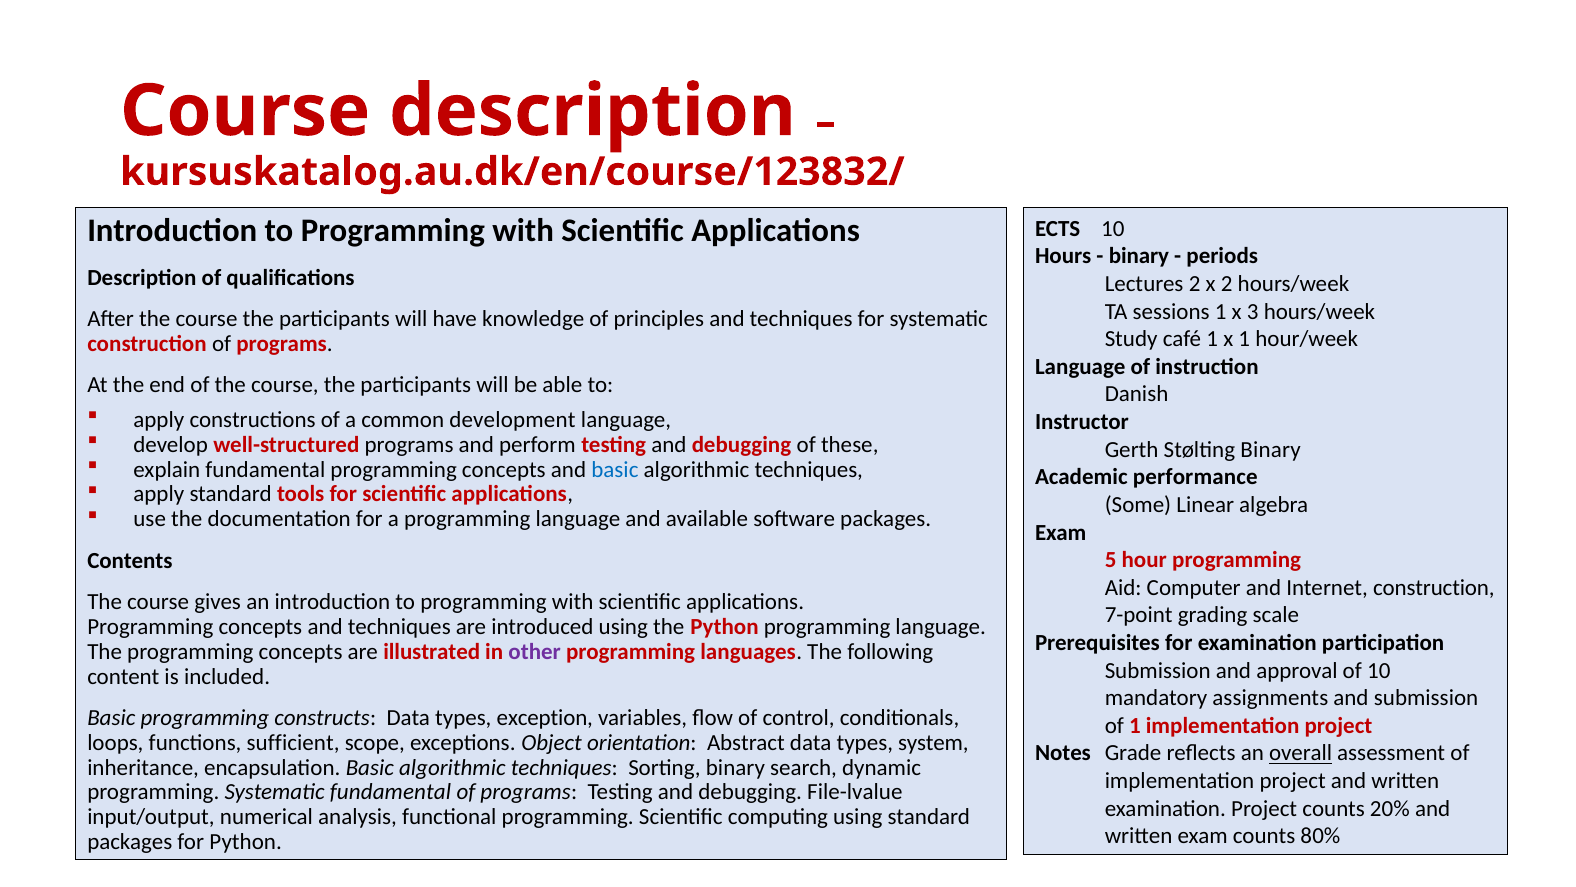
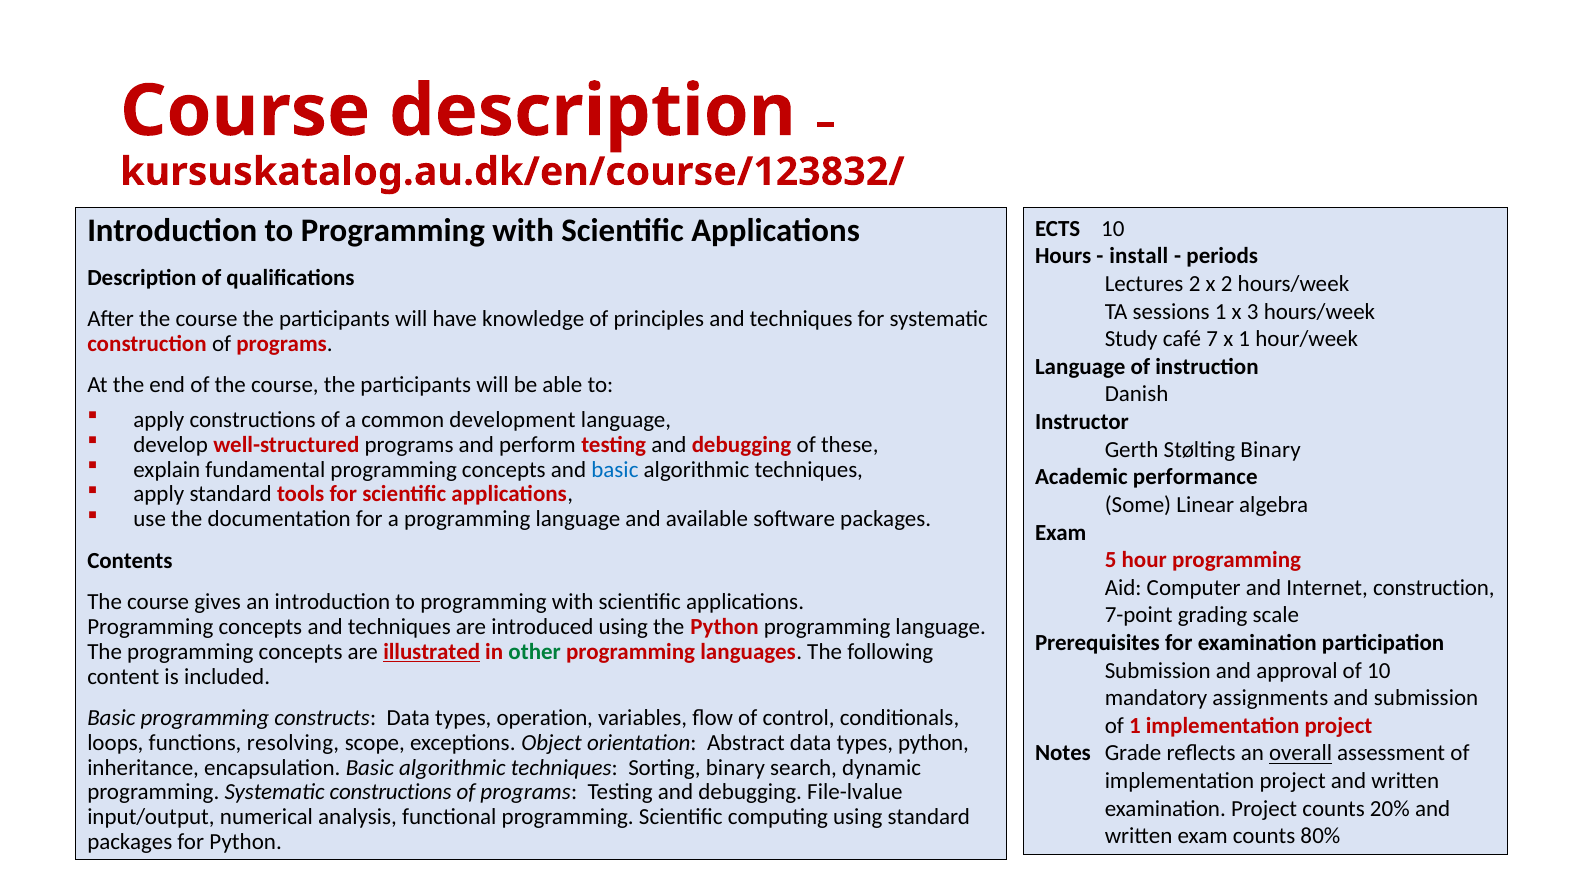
binary at (1139, 256): binary -> install
café 1: 1 -> 7
illustrated underline: none -> present
other colour: purple -> green
exception: exception -> operation
sufficient: sufficient -> resolving
types system: system -> python
Systematic fundamental: fundamental -> constructions
